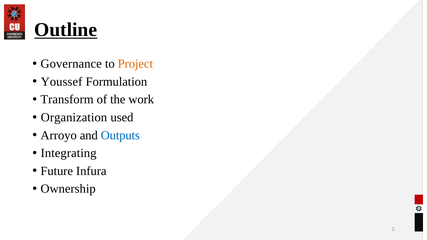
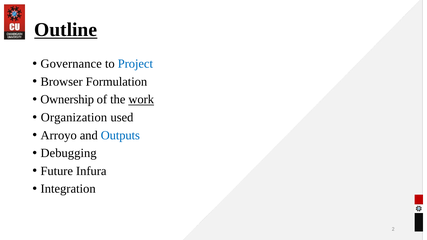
Project colour: orange -> blue
Youssef: Youssef -> Browser
Transform: Transform -> Ownership
work underline: none -> present
Integrating: Integrating -> Debugging
Ownership: Ownership -> Integration
